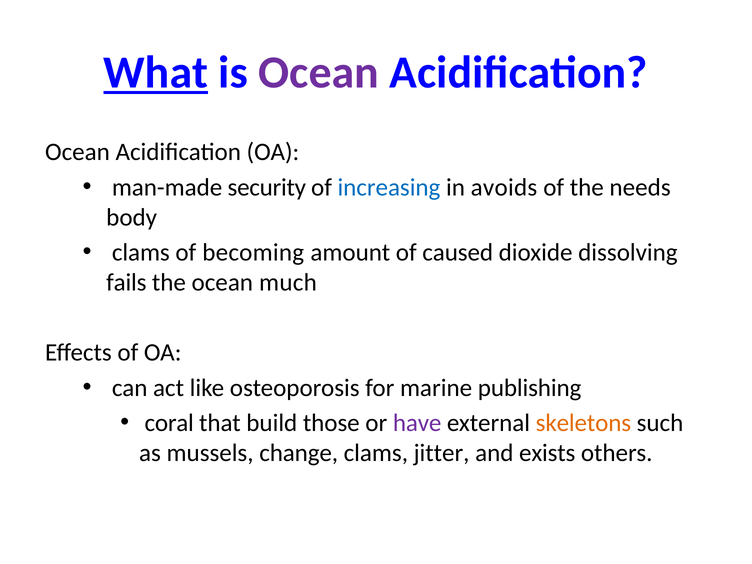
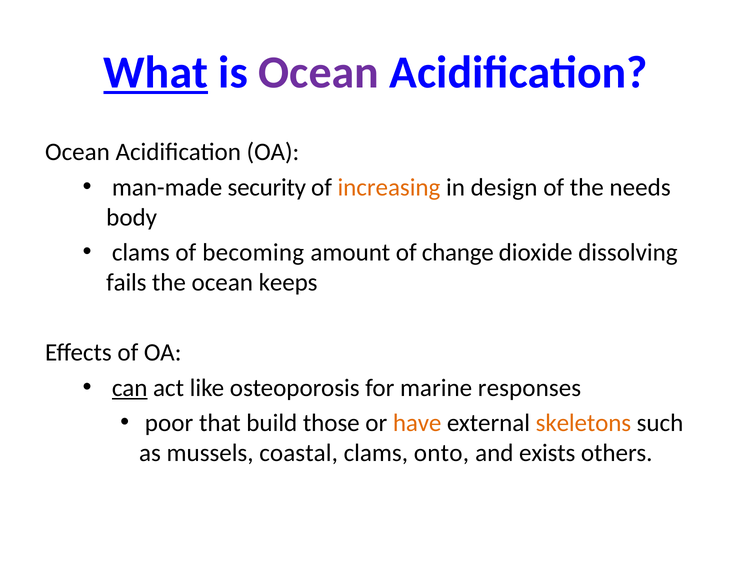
increasing colour: blue -> orange
avoids: avoids -> design
caused: caused -> change
much: much -> keeps
can underline: none -> present
publishing: publishing -> responses
coral: coral -> poor
have colour: purple -> orange
change: change -> coastal
jitter: jitter -> onto
